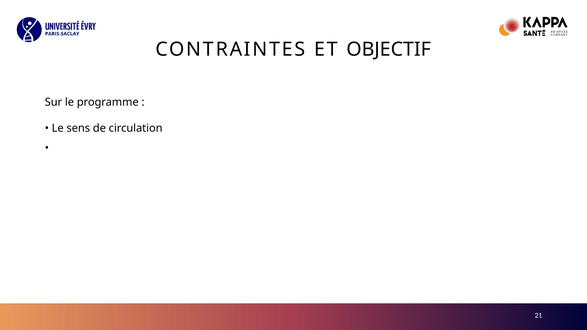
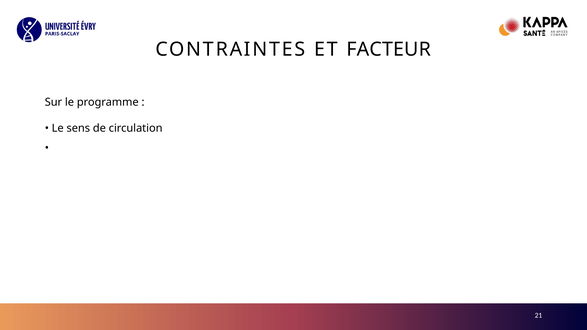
OBJECTIF: OBJECTIF -> FACTEUR
